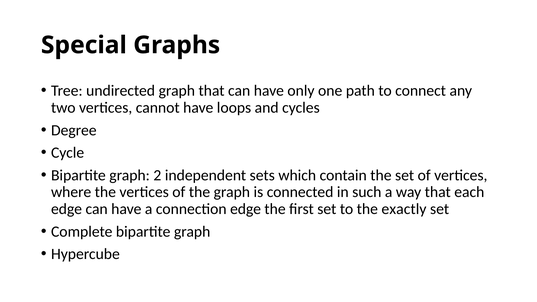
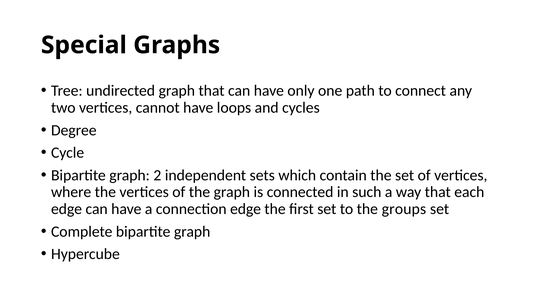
exactly: exactly -> groups
